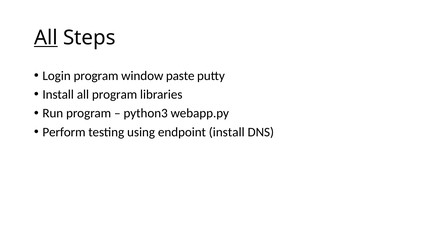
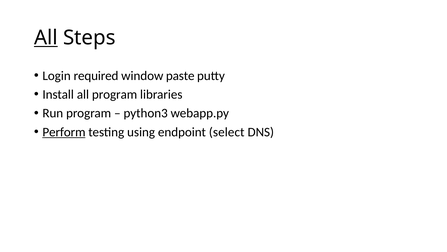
Login program: program -> required
Perform underline: none -> present
endpoint install: install -> select
